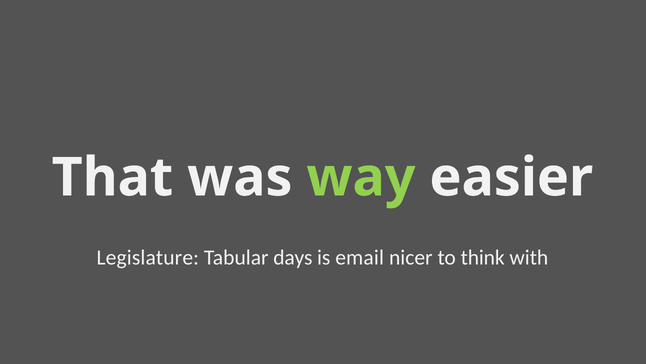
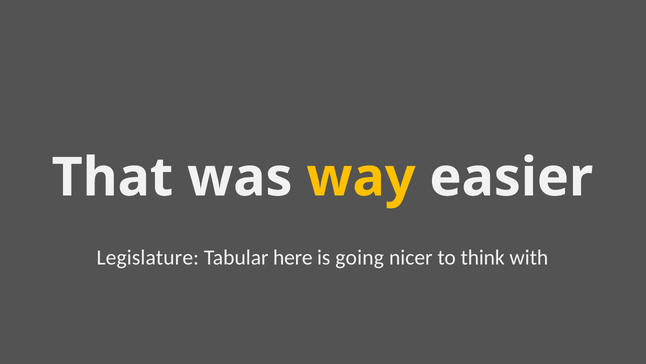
way colour: light green -> yellow
days: days -> here
email: email -> going
